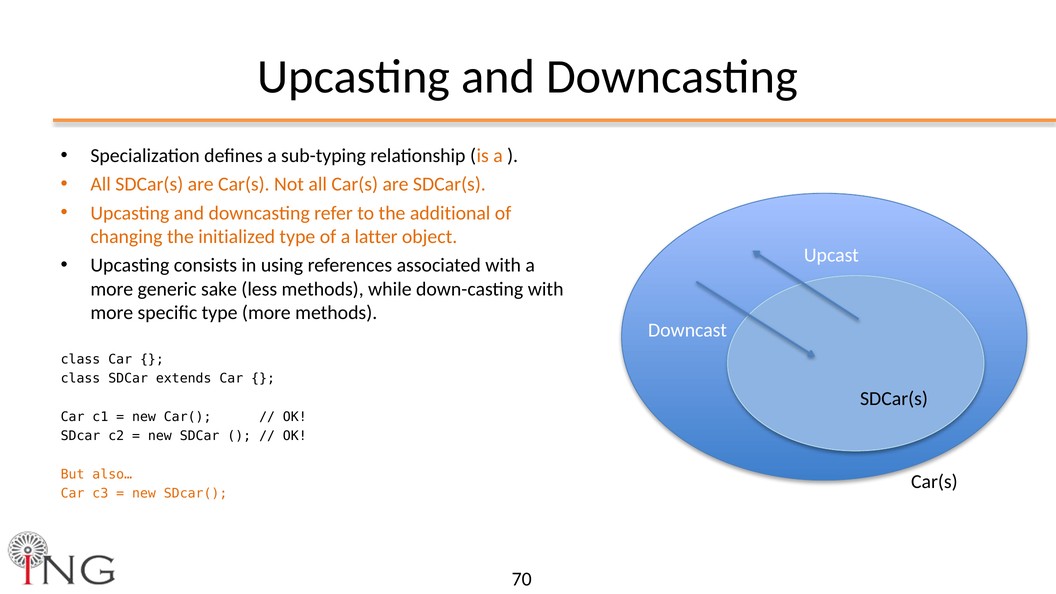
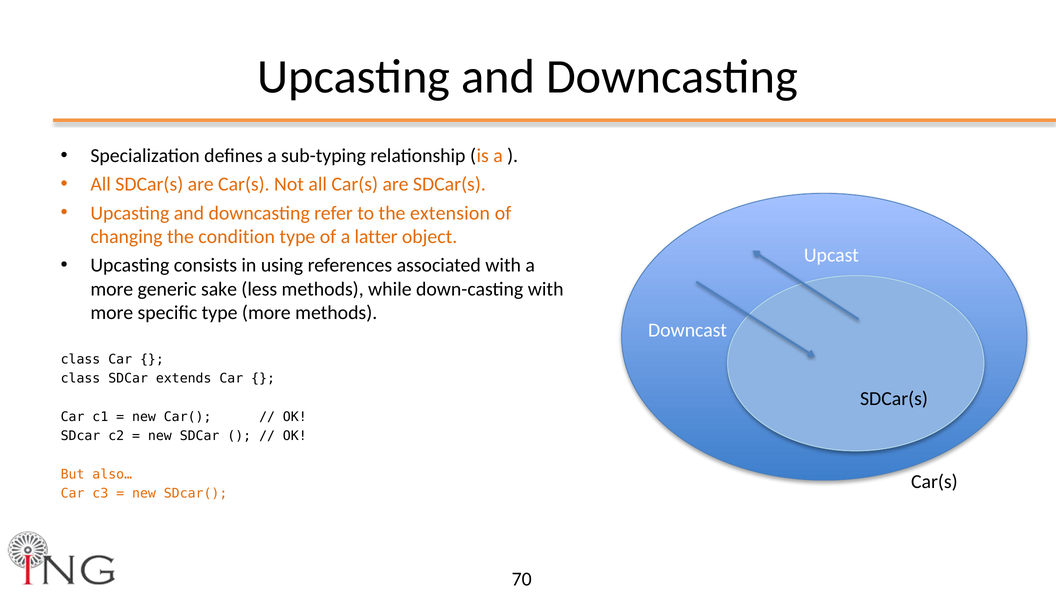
additional: additional -> extension
initialized: initialized -> condition
